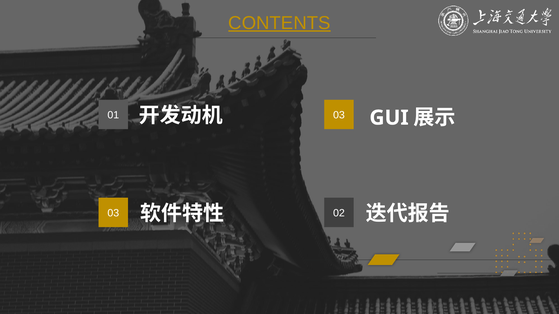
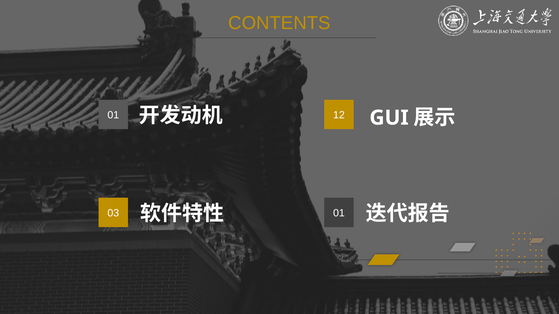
CONTENTS underline: present -> none
01 03: 03 -> 12
03 02: 02 -> 01
